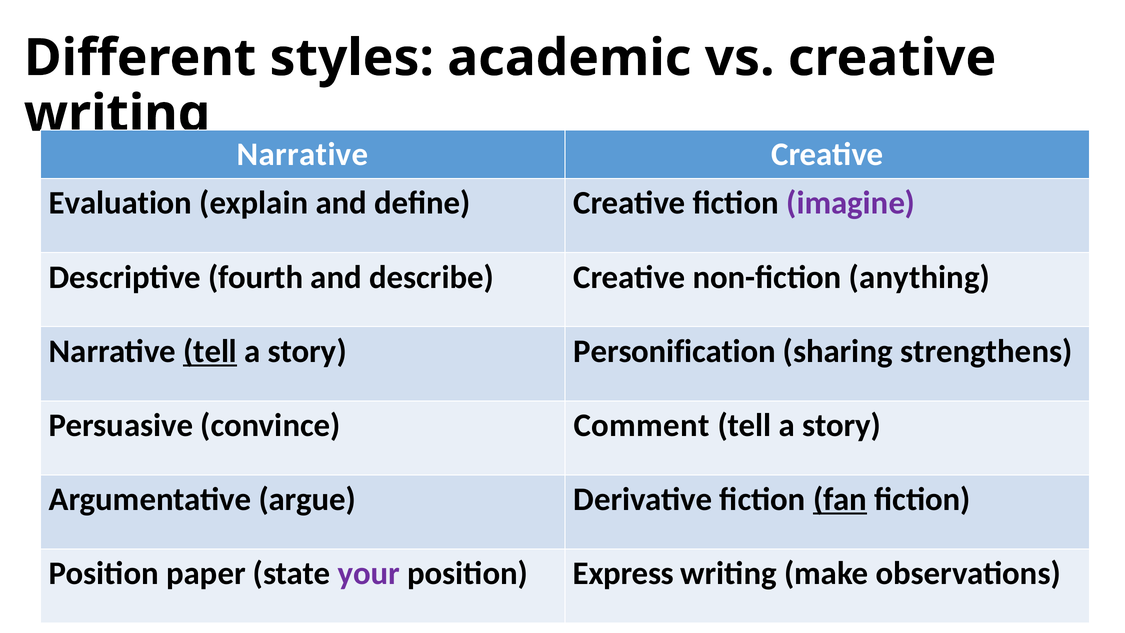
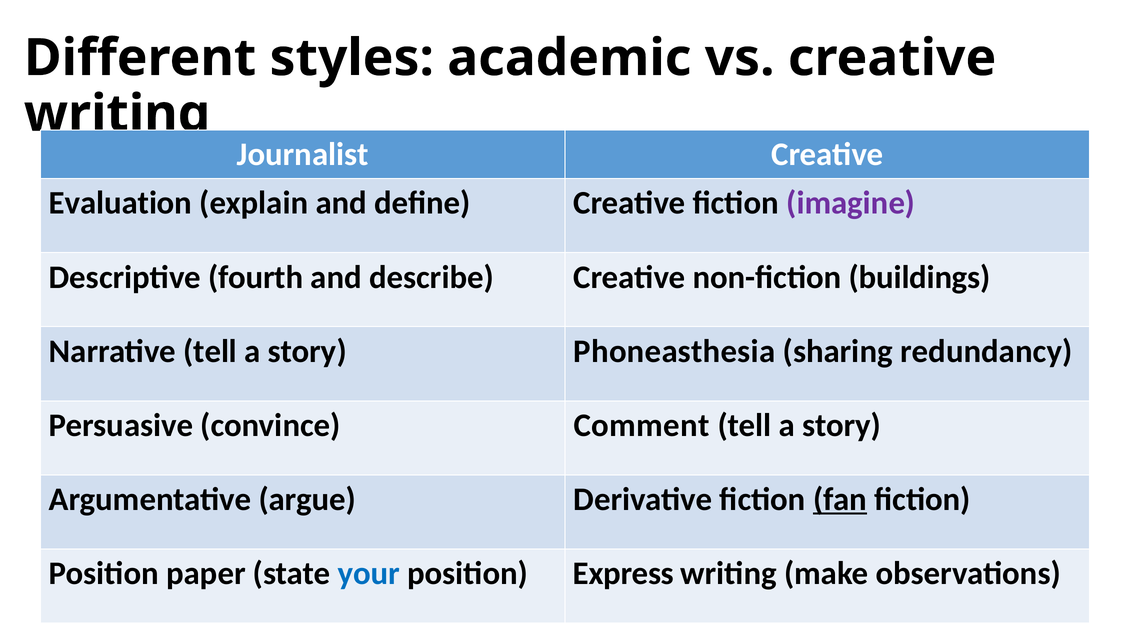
Narrative at (303, 154): Narrative -> Journalist
anything: anything -> buildings
tell at (210, 351) underline: present -> none
Personification: Personification -> Phoneasthesia
strengthens: strengthens -> redundancy
your colour: purple -> blue
